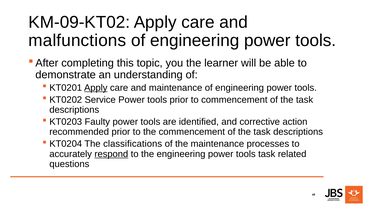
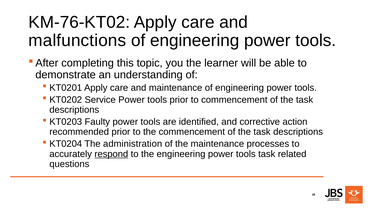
KM-09-KT02: KM-09-KT02 -> KM-76-KT02
Apply at (96, 88) underline: present -> none
classifications: classifications -> administration
